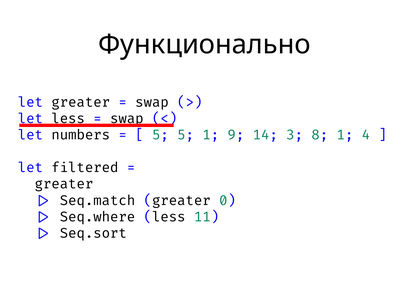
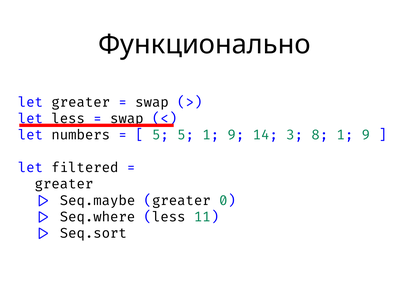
8 1 4: 4 -> 9
Seq.match: Seq.match -> Seq.maybe
